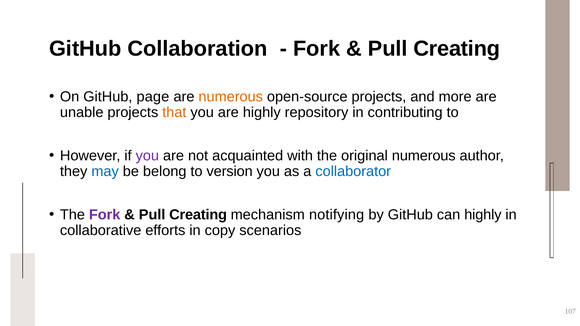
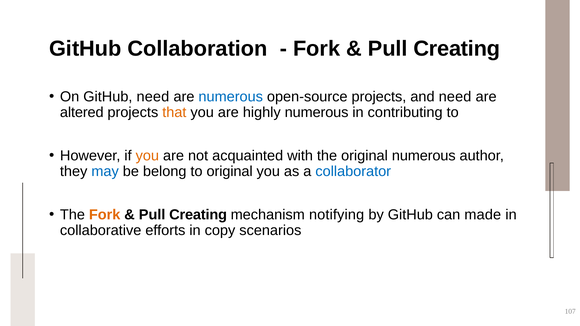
GitHub page: page -> need
numerous at (231, 97) colour: orange -> blue
and more: more -> need
unable: unable -> altered
highly repository: repository -> numerous
you at (147, 156) colour: purple -> orange
to version: version -> original
Fork at (105, 215) colour: purple -> orange
can highly: highly -> made
